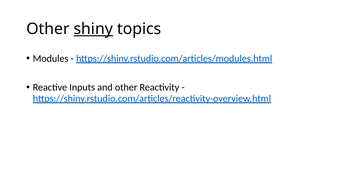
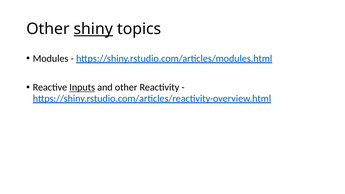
Inputs underline: none -> present
